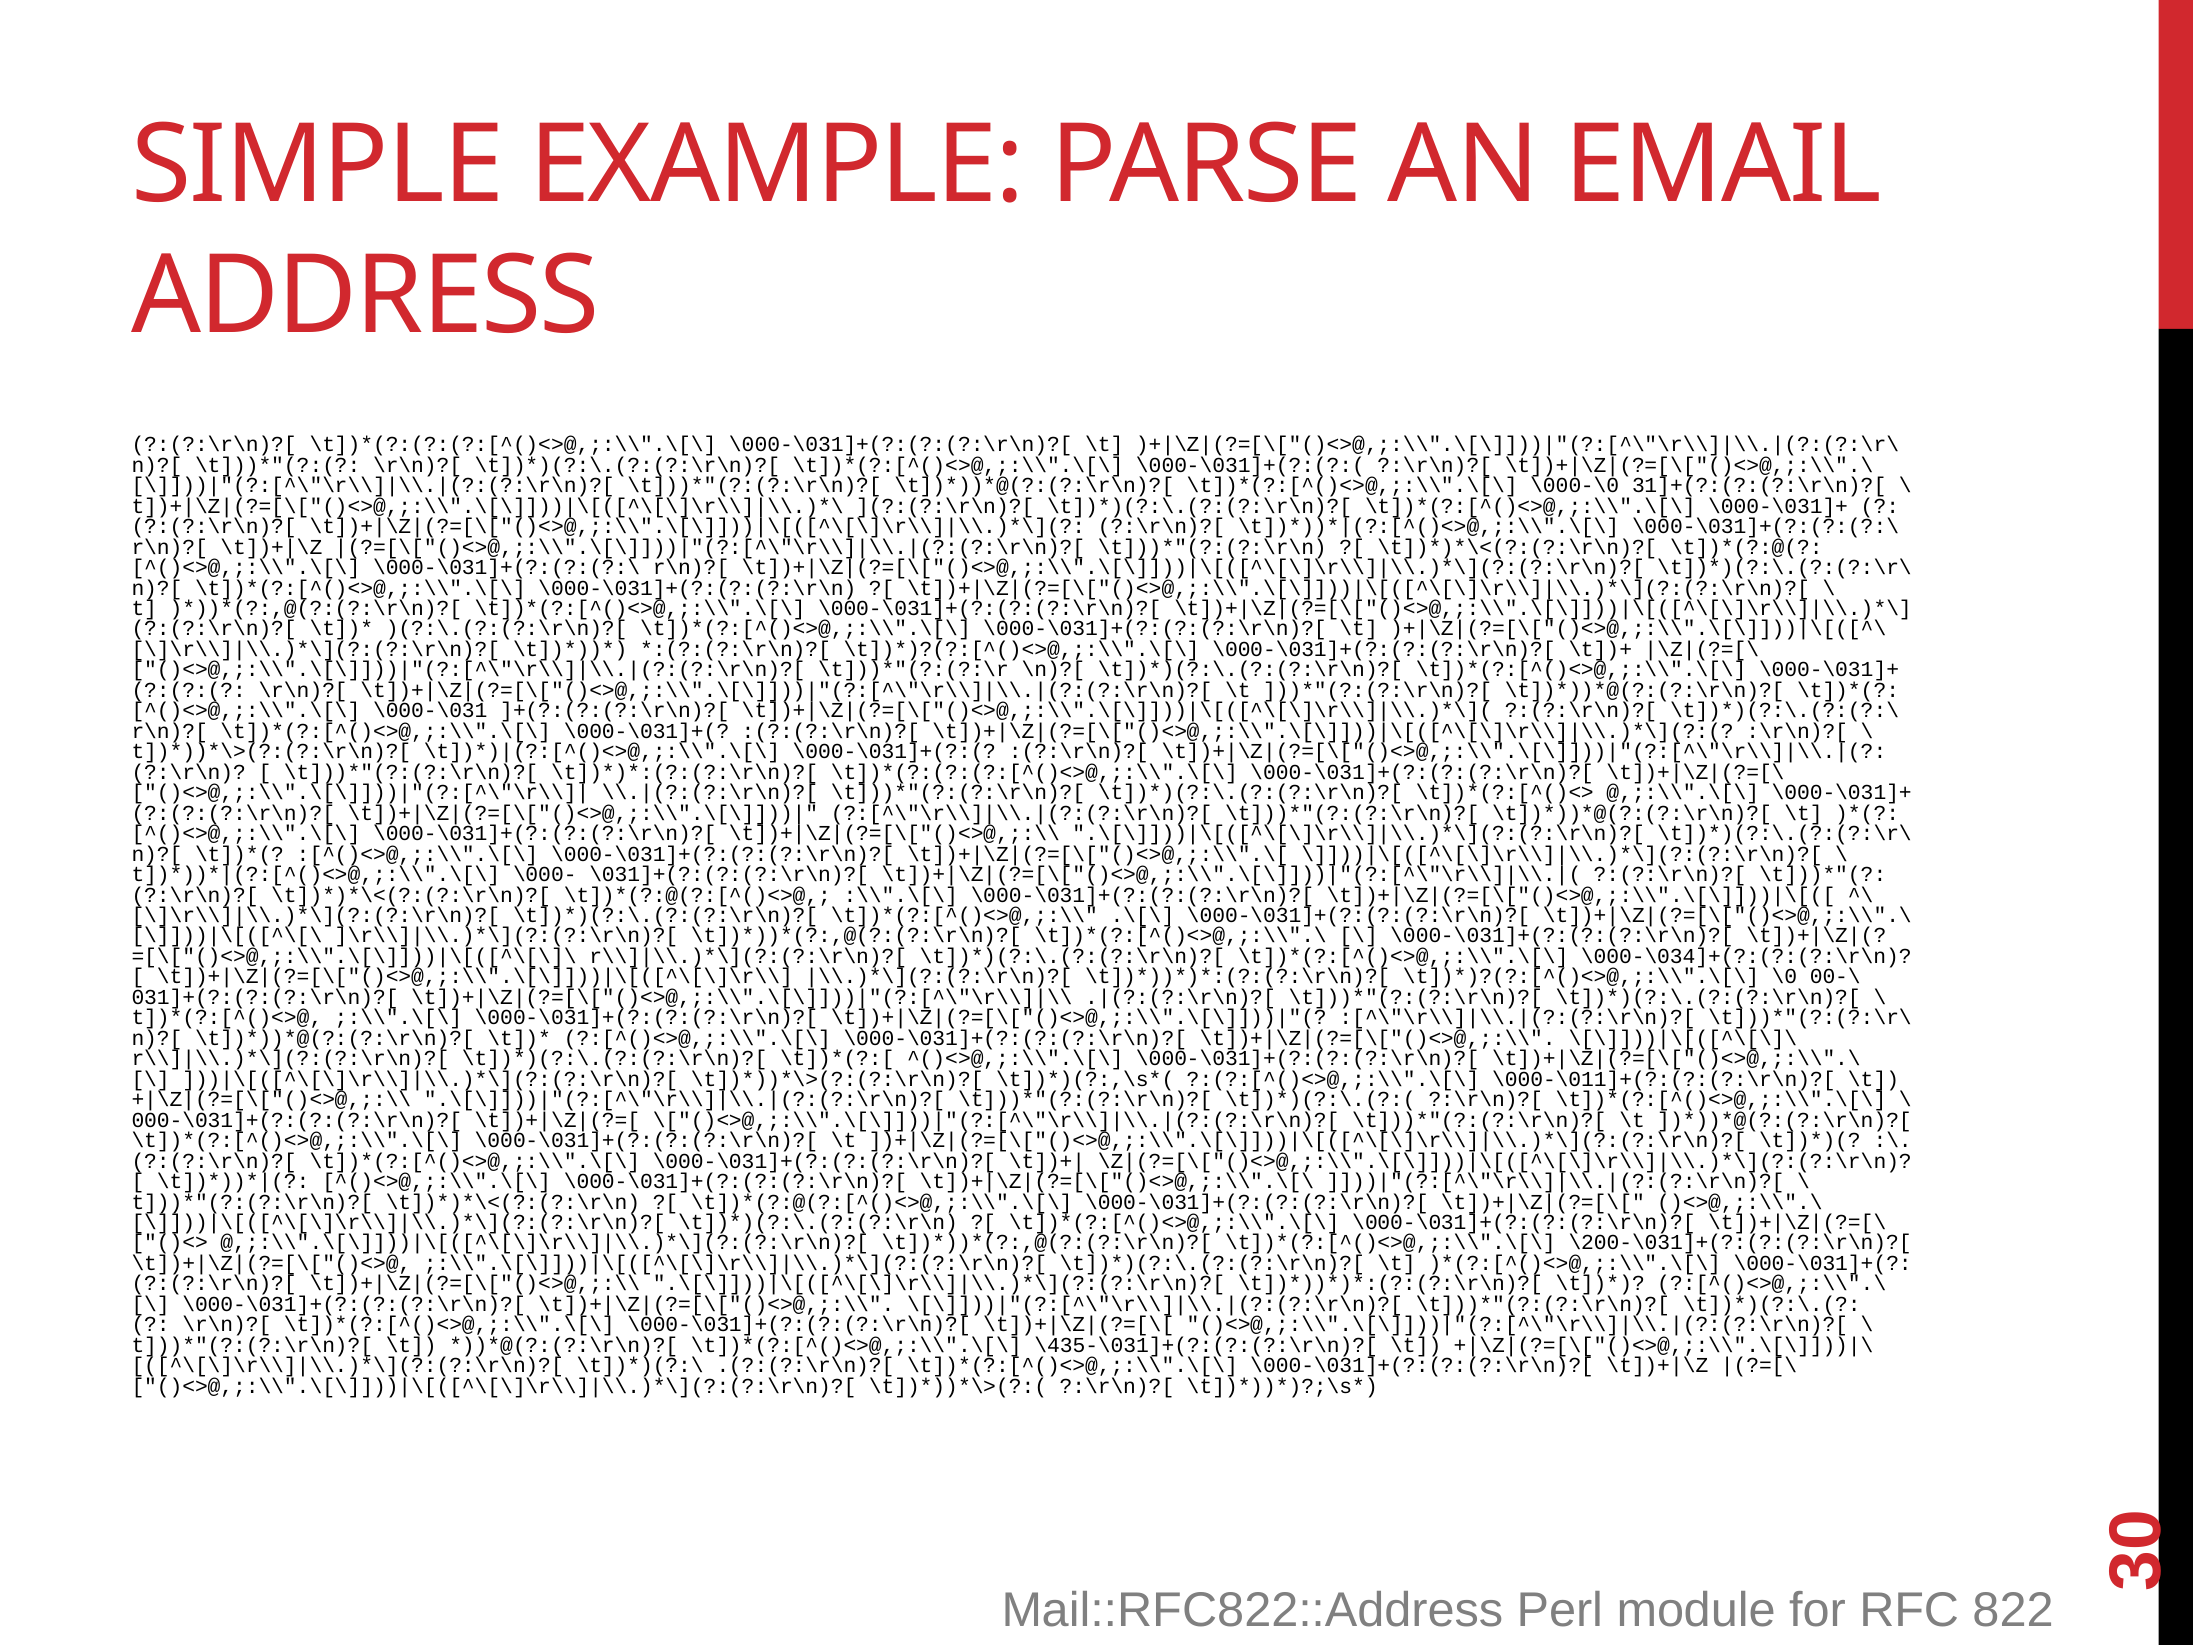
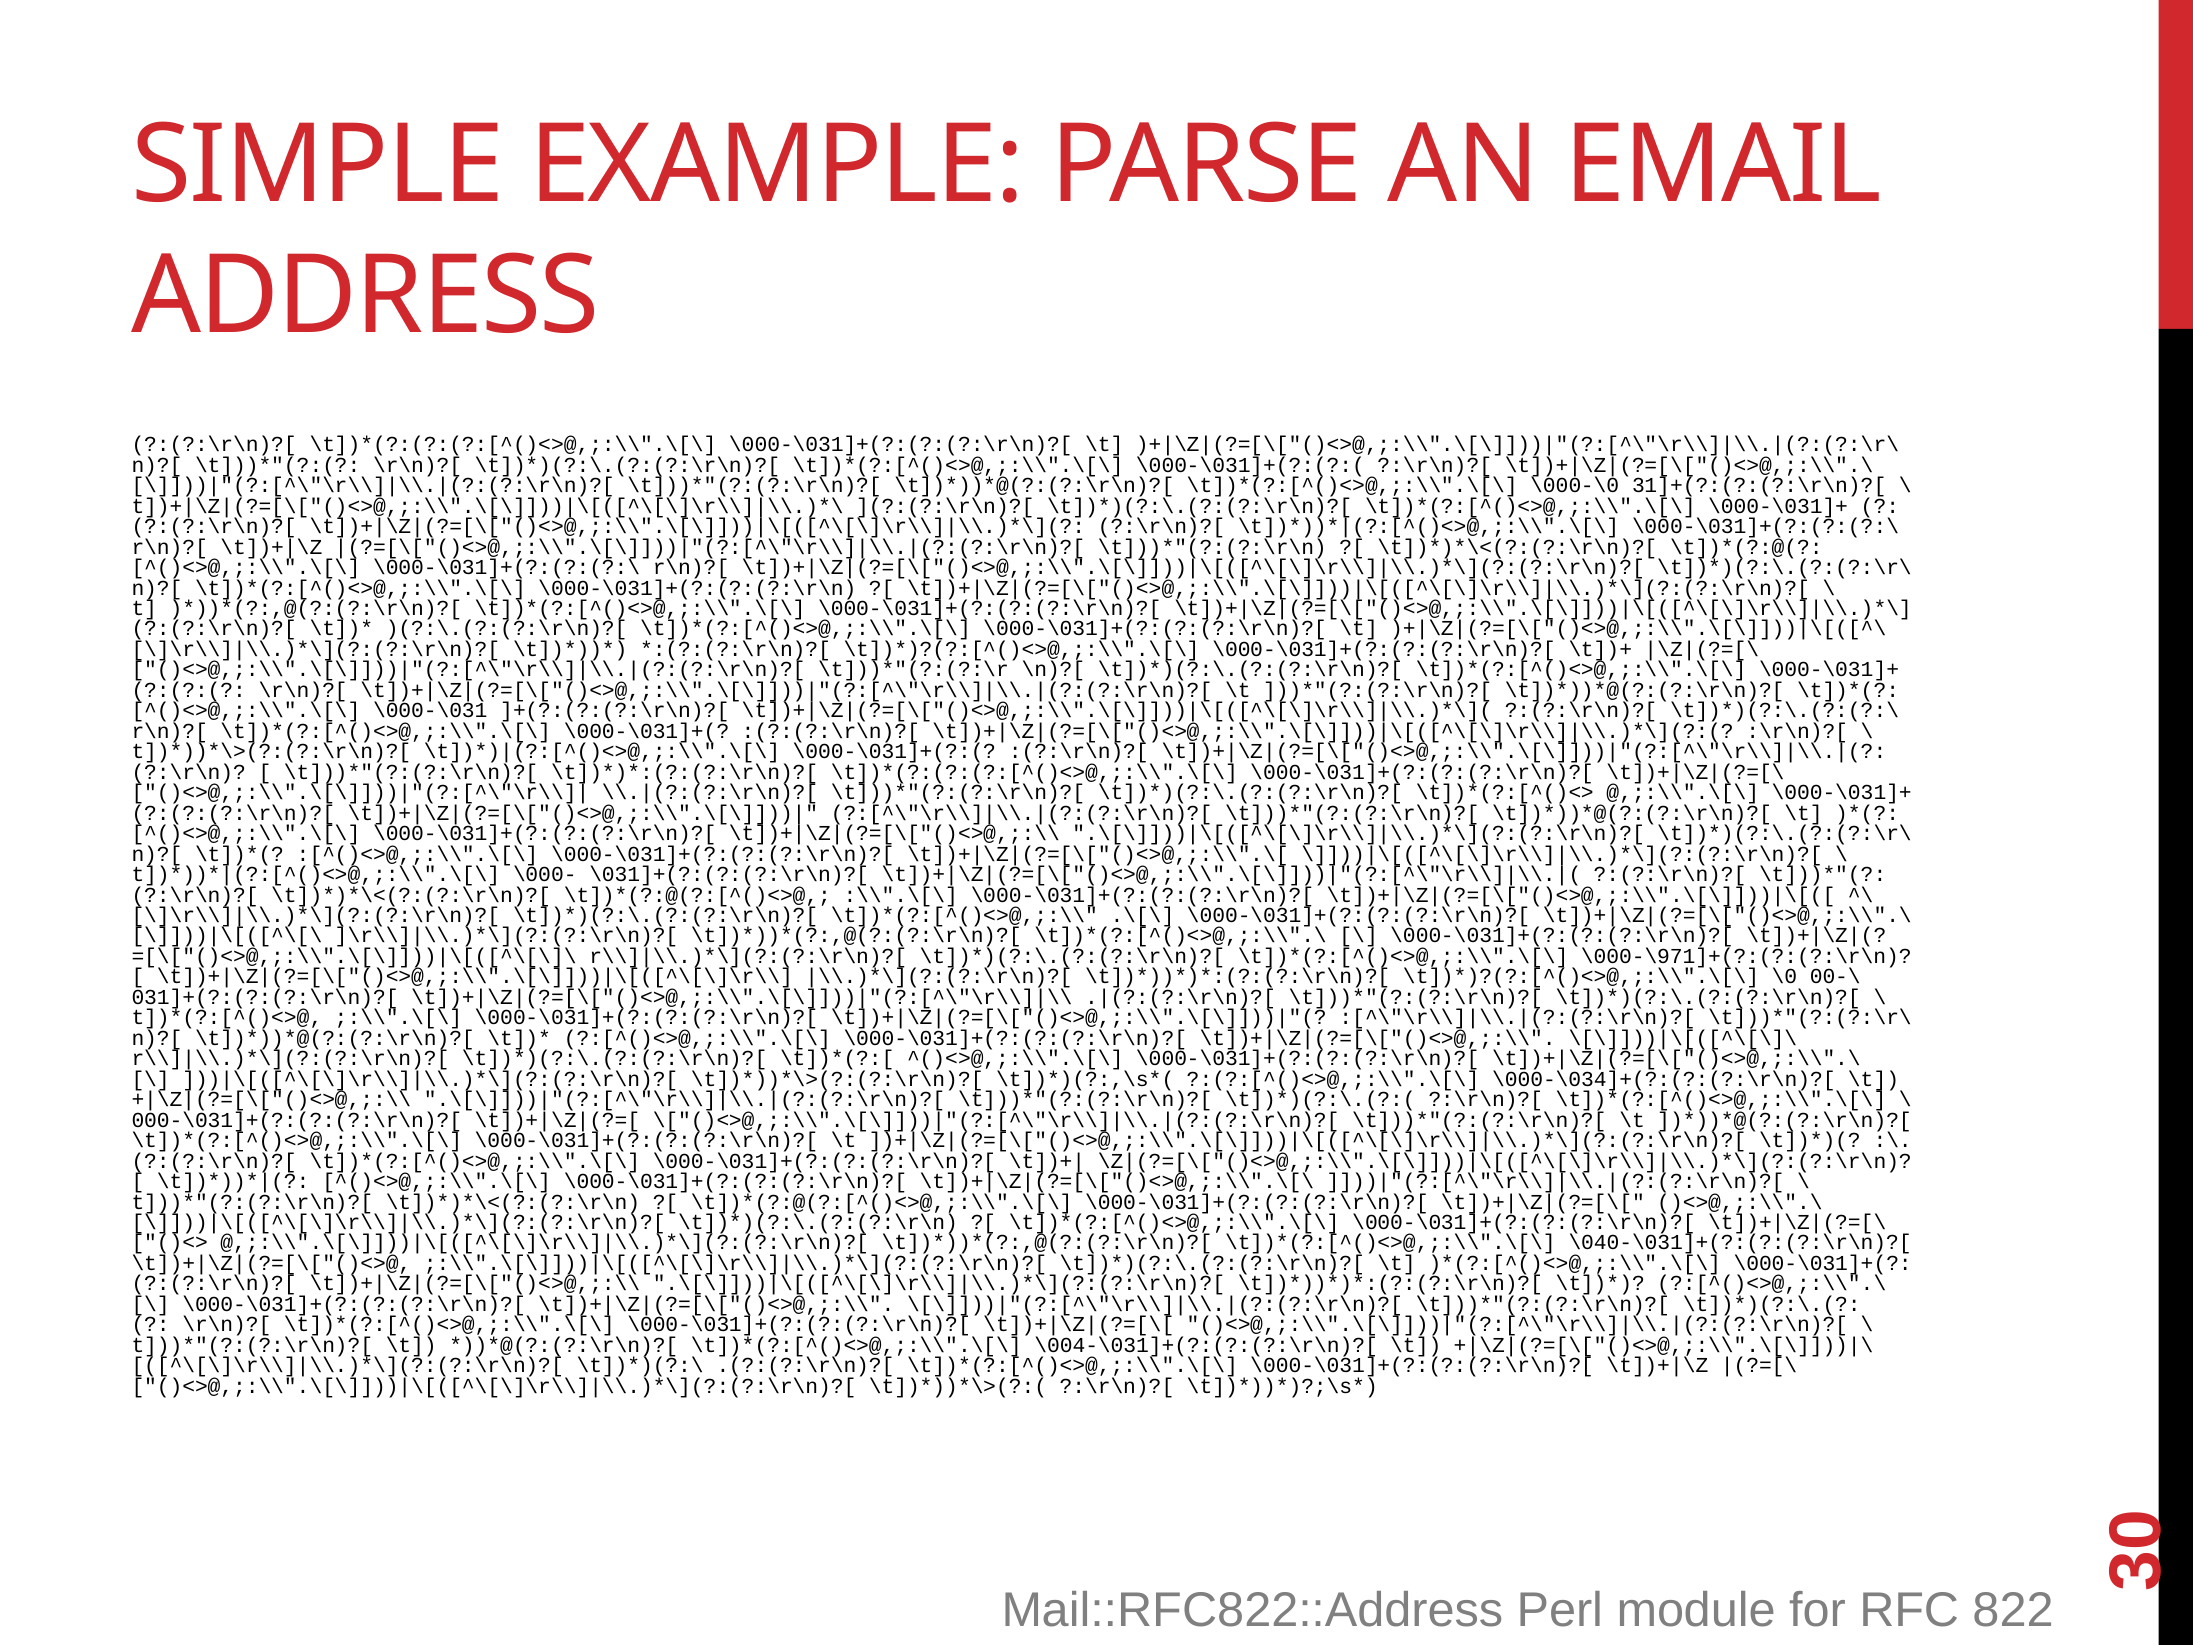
\000-\034]+(?:(?:(?:\r\n: \000-\034]+(?:(?:(?:\r\n -> \000-\971]+(?:(?:(?:\r\n
\000-\011]+(?:(?:(?:\r\n)?[: \000-\011]+(?:(?:(?:\r\n)?[ -> \000-\034]+(?:(?:(?:\r\n)?[
\200-\031]+(?:(?:(?:\r\n)?[: \200-\031]+(?:(?:(?:\r\n)?[ -> \040-\031]+(?:(?:(?:\r\n)?[
\435-\031]+(?:(?:(?:\r\n)?[: \435-\031]+(?:(?:(?:\r\n)?[ -> \004-\031]+(?:(?:(?:\r\n)?[
